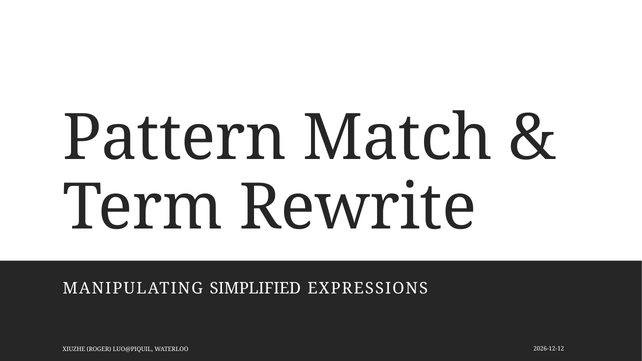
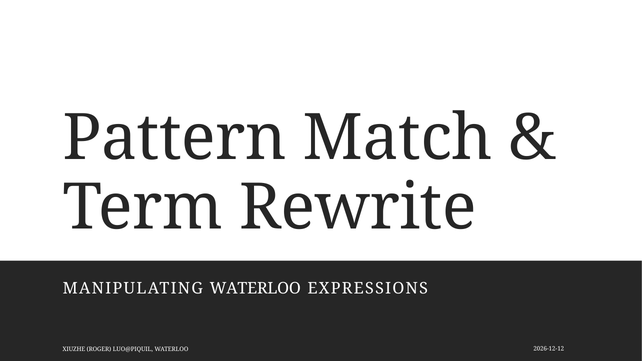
MANIPULATING SIMPLIFIED: SIMPLIFIED -> WATERLOO
